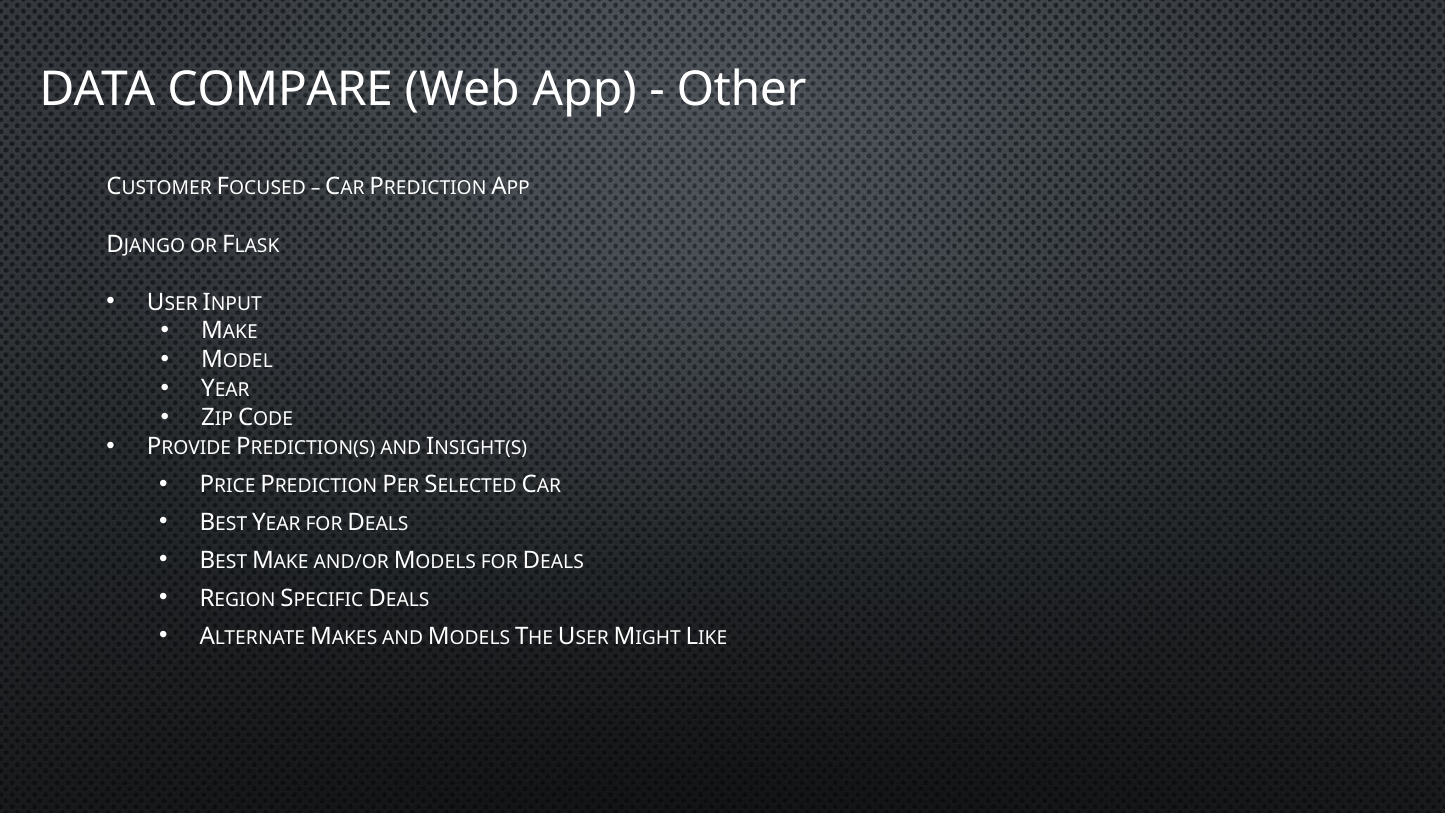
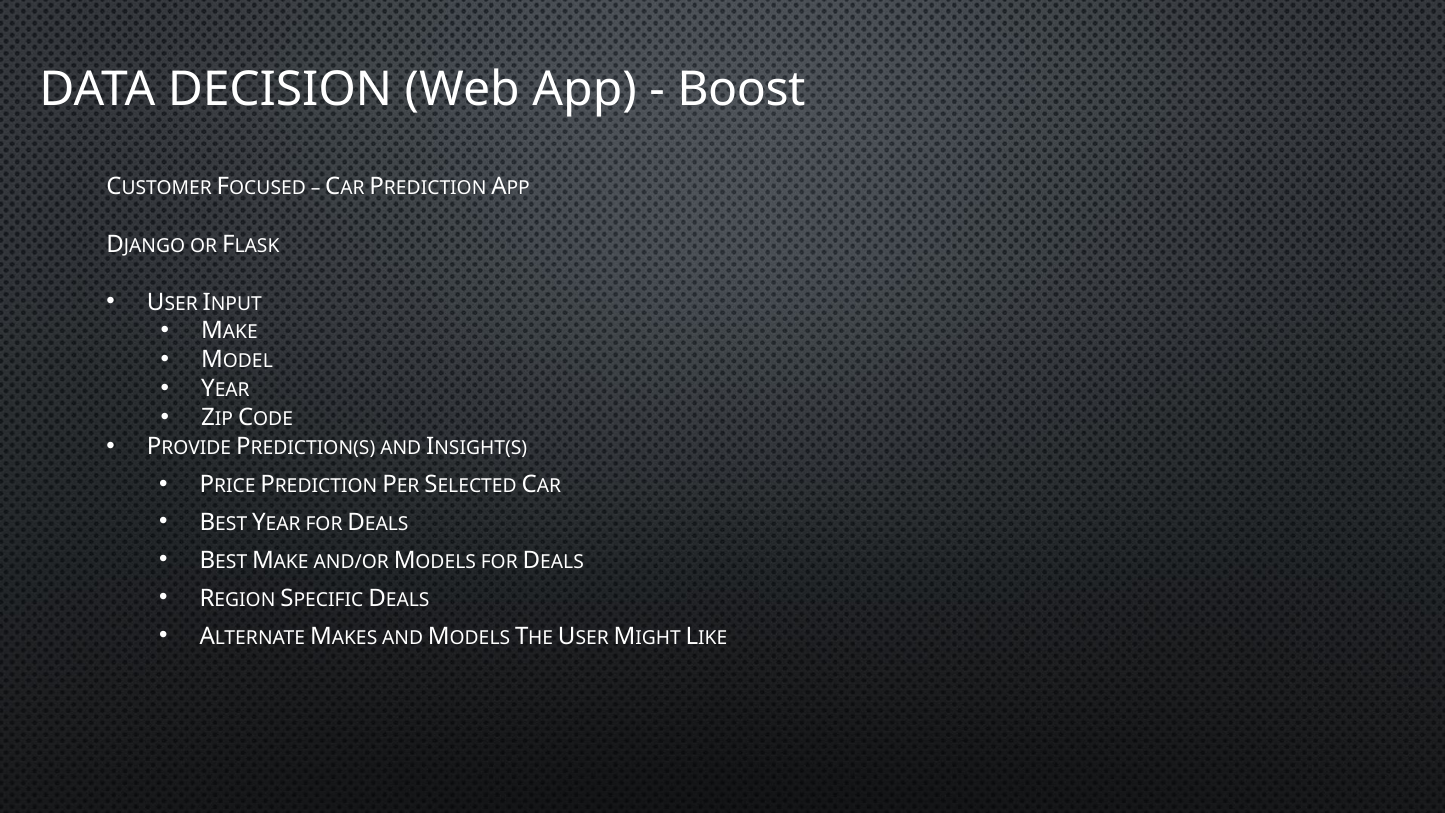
COMPARE: COMPARE -> DECISION
Other: Other -> Boost
